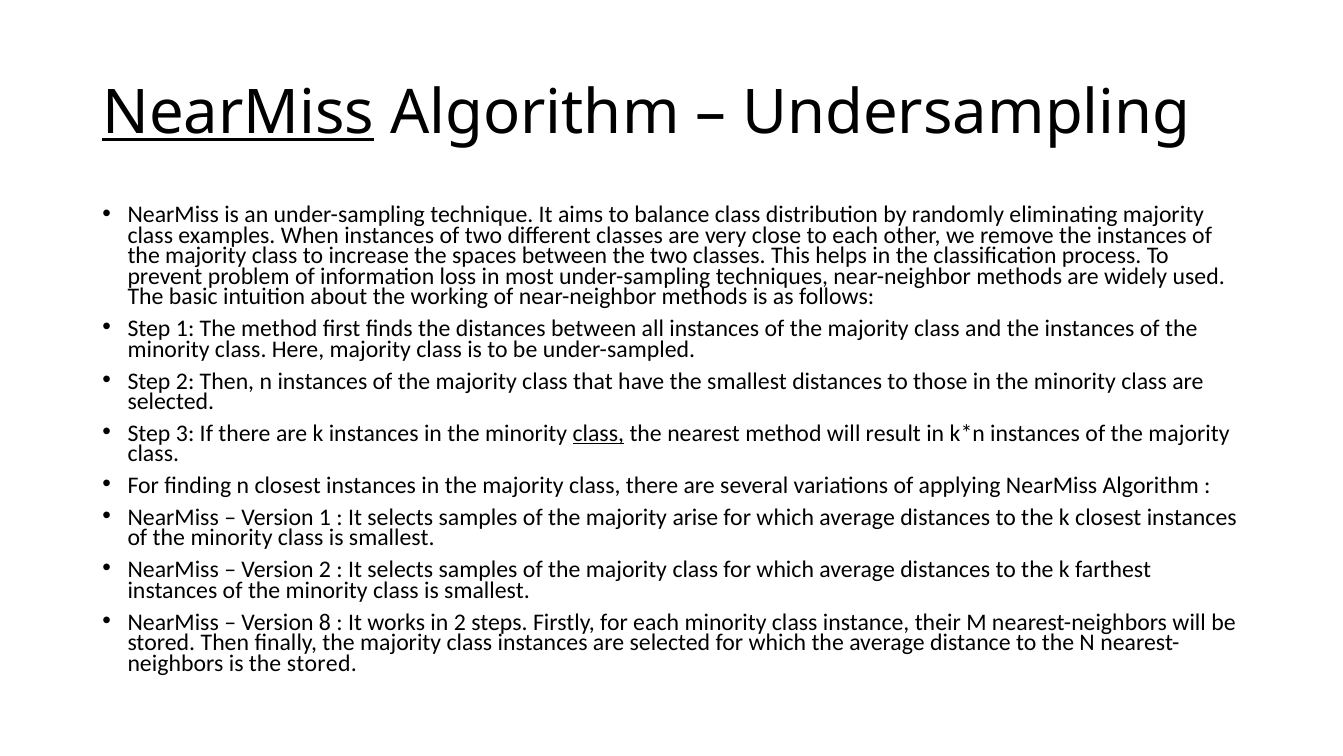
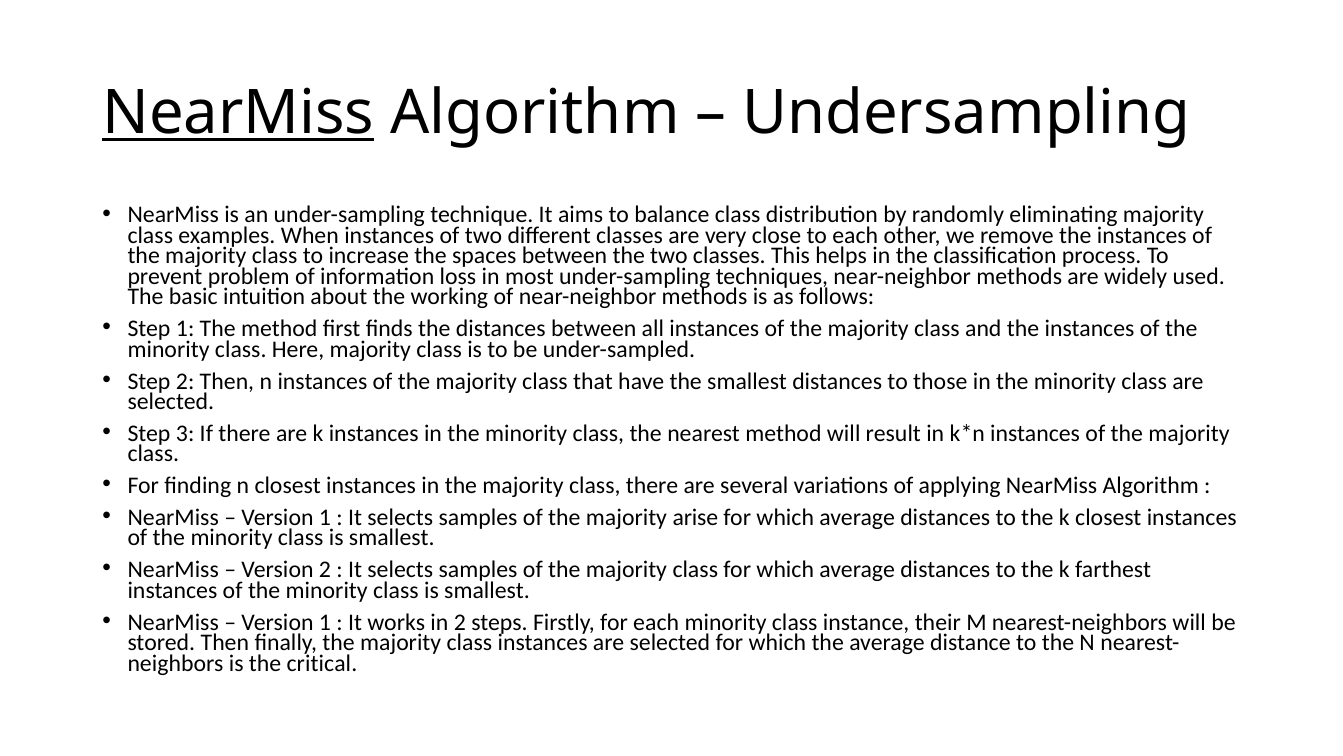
class at (598, 433) underline: present -> none
8 at (325, 622): 8 -> 1
the stored: stored -> critical
